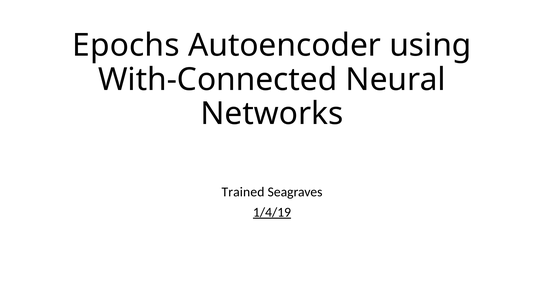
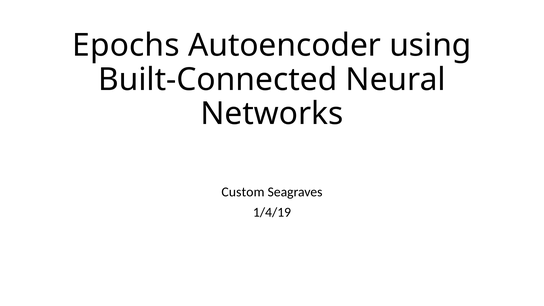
With-Connected: With-Connected -> Built-Connected
Trained: Trained -> Custom
1/4/19 underline: present -> none
